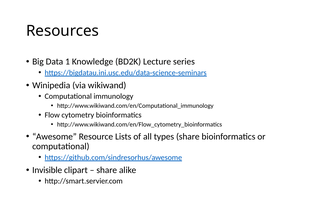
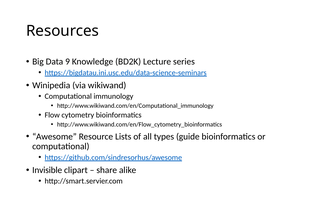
1: 1 -> 9
types share: share -> guide
